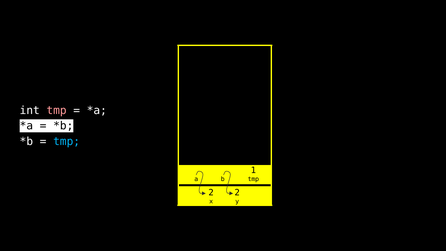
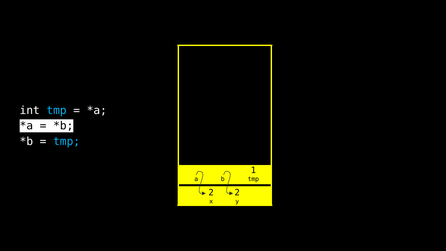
tmp at (57, 111) colour: pink -> light blue
